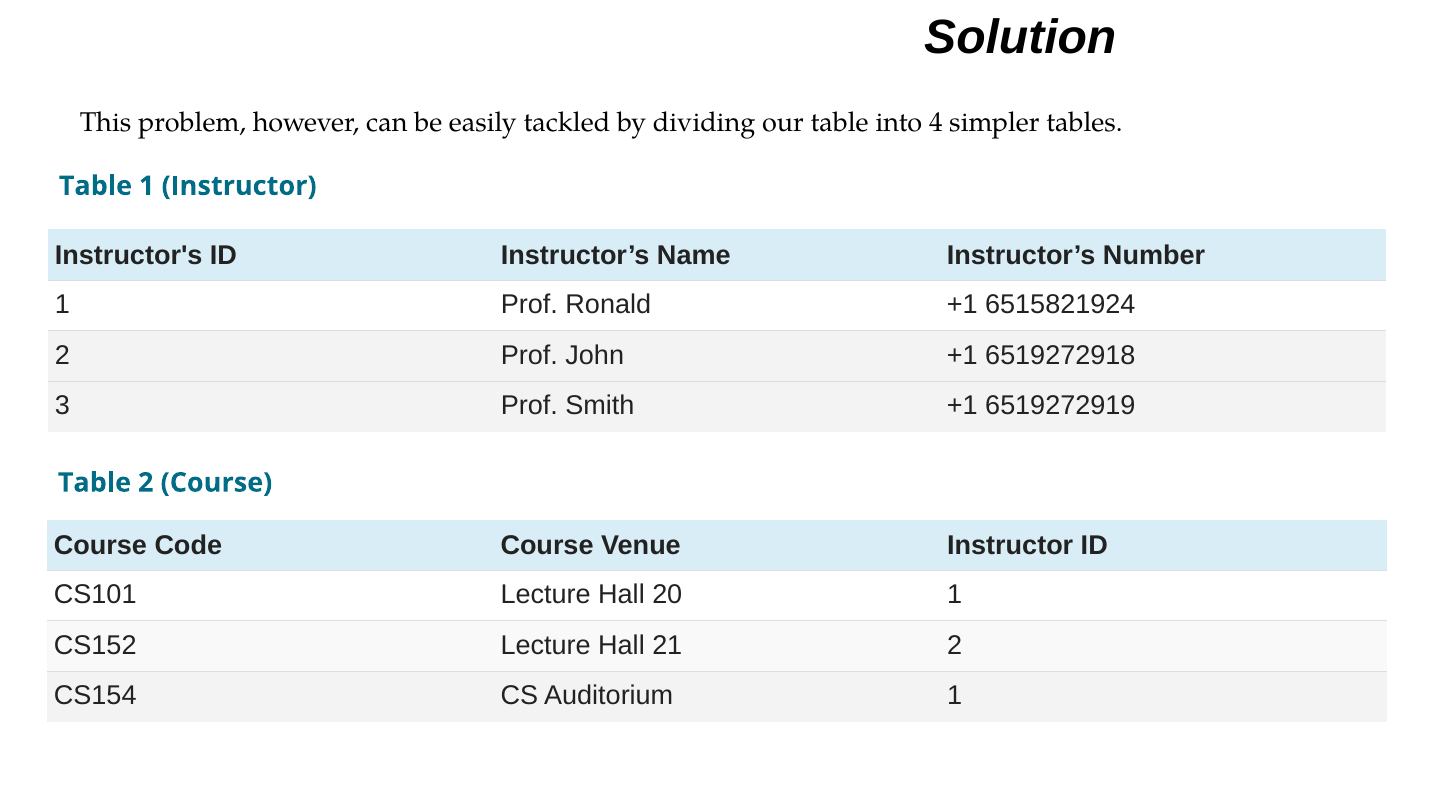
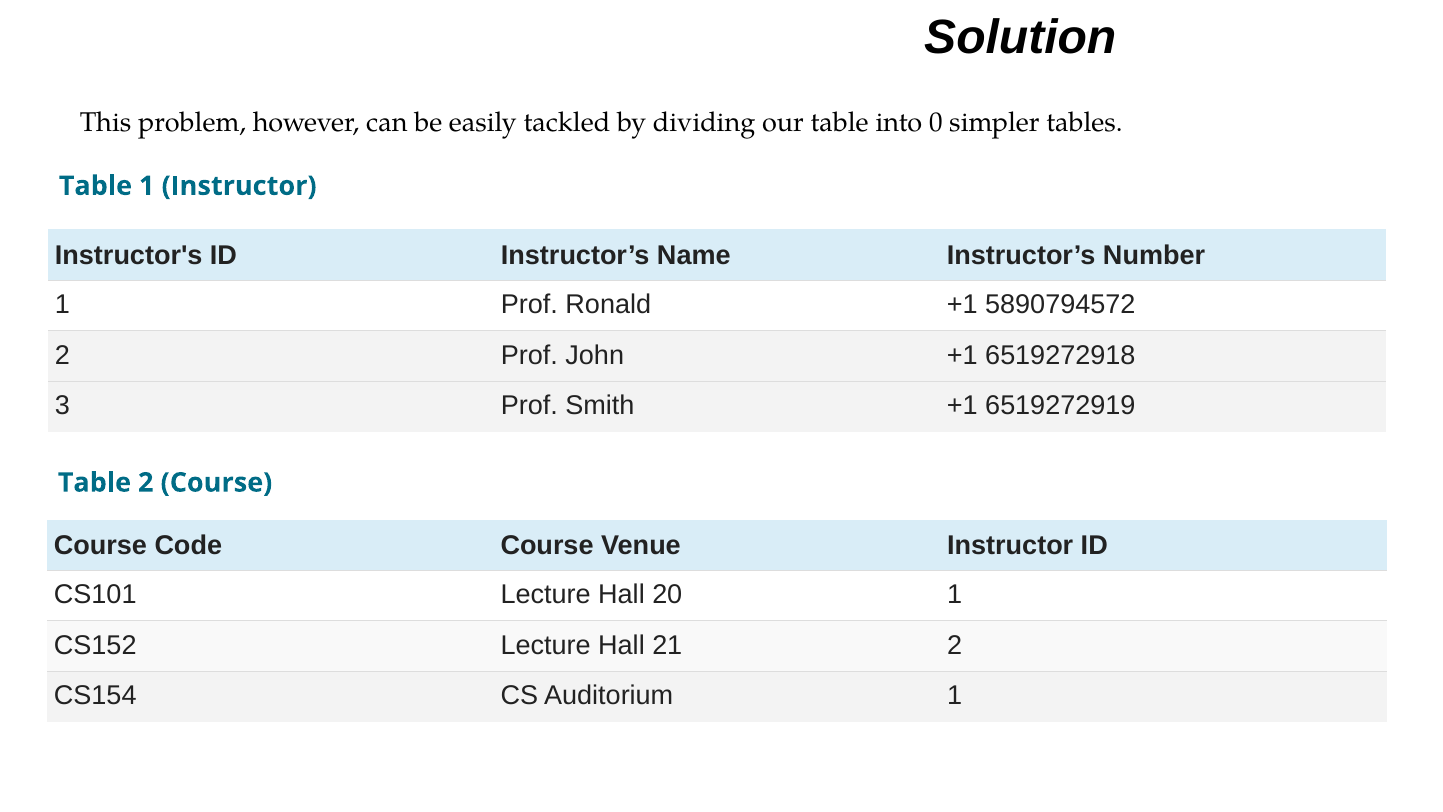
4: 4 -> 0
6515821924: 6515821924 -> 5890794572
